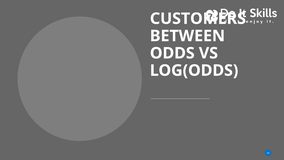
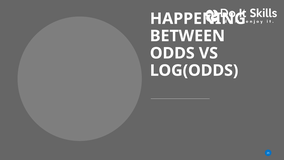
CUSTOMERS: CUSTOMERS -> HAPPENING
